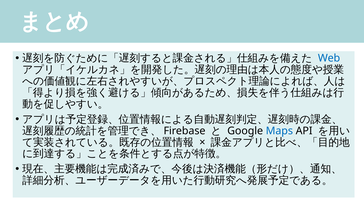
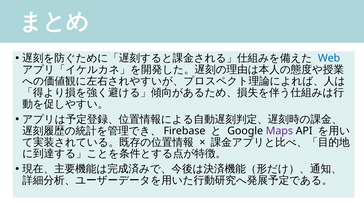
Maps colour: blue -> purple
